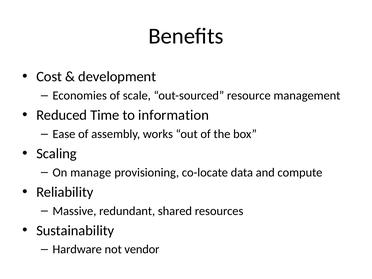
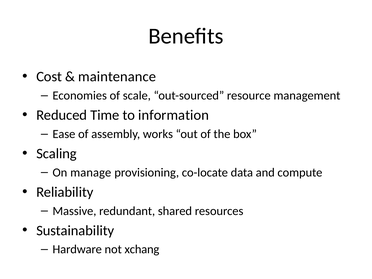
development: development -> maintenance
vendor: vendor -> xchang
